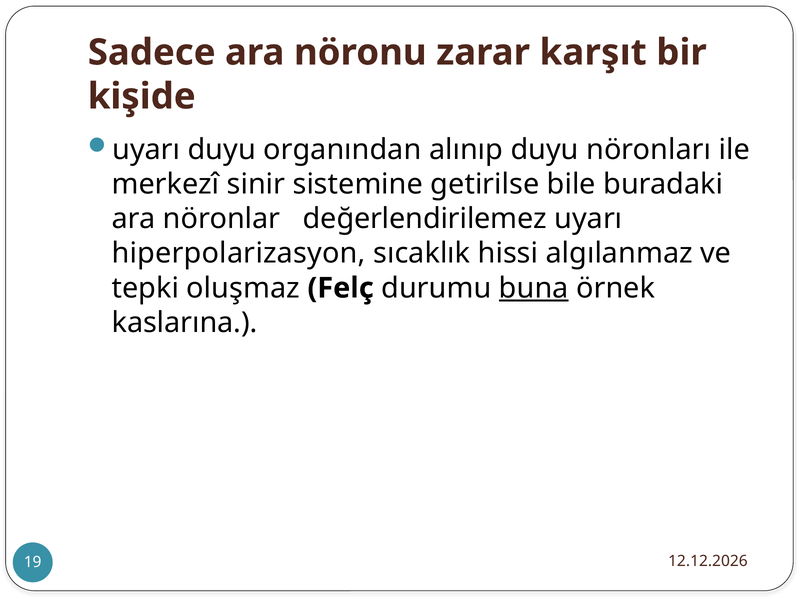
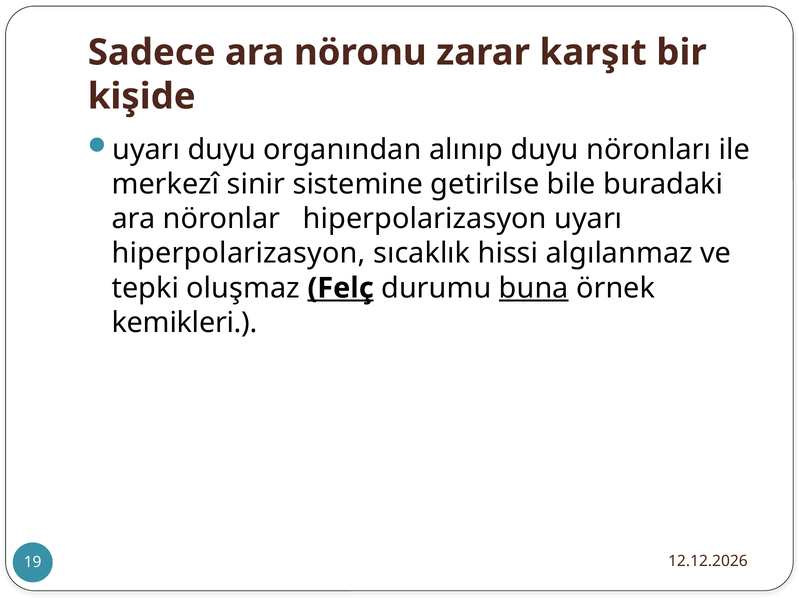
nöronlar değerlendirilemez: değerlendirilemez -> hiperpolarizasyon
Felç underline: none -> present
kaslarına: kaslarına -> kemikleri
